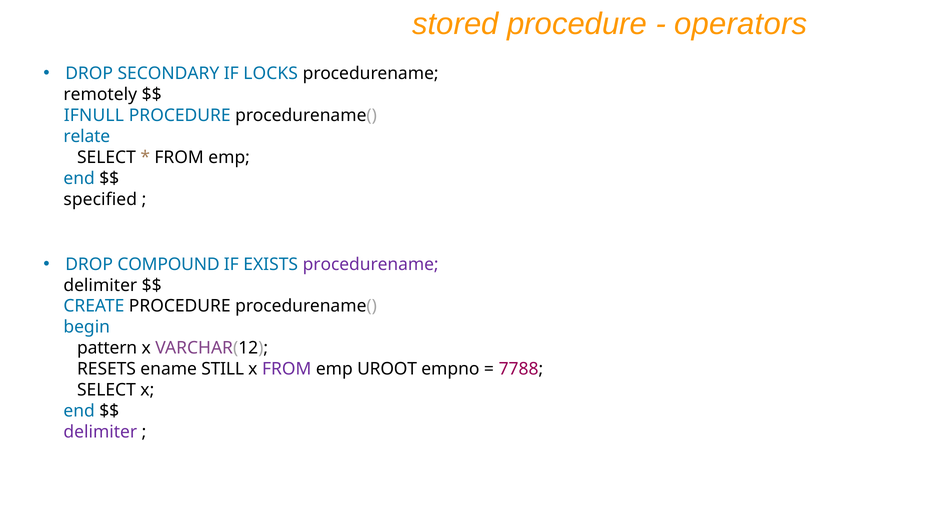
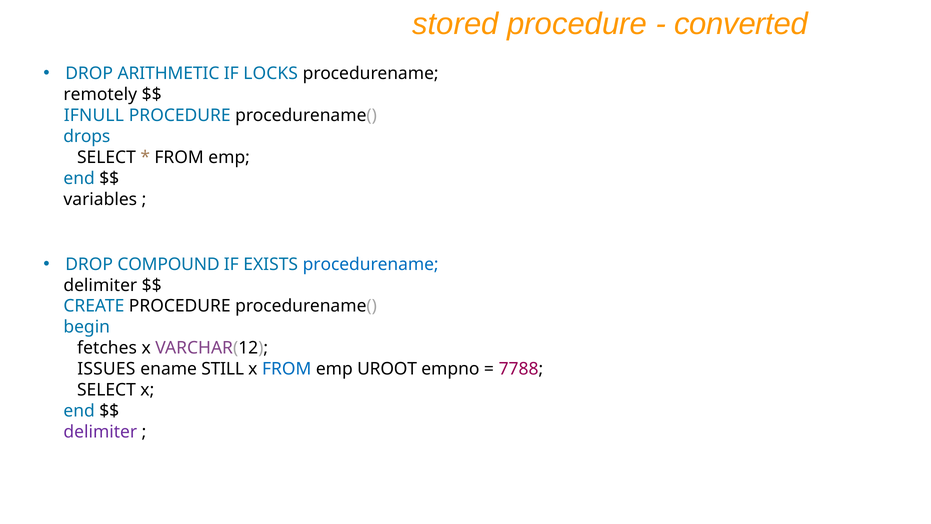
operators: operators -> converted
SECONDARY: SECONDARY -> ARITHMETIC
relate: relate -> drops
specified: specified -> variables
procedurename at (371, 264) colour: purple -> blue
pattern: pattern -> fetches
RESETS: RESETS -> ISSUES
FROM at (287, 369) colour: purple -> blue
